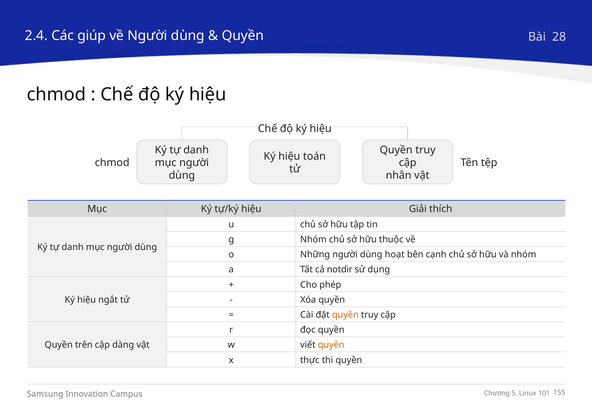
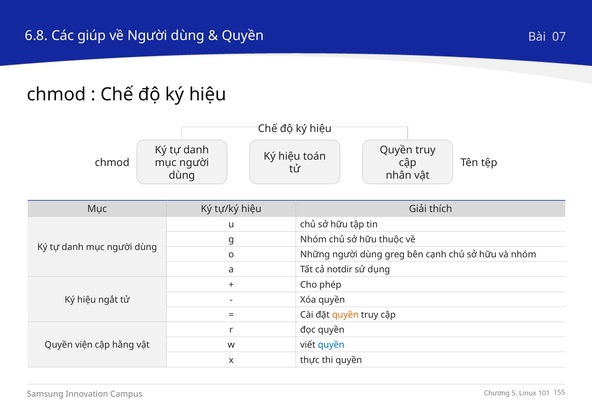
2.4: 2.4 -> 6.8
28: 28 -> 07
hoạt: hoạt -> greg
trên: trên -> viện
dàng: dàng -> hằng
quyền at (331, 345) colour: orange -> blue
